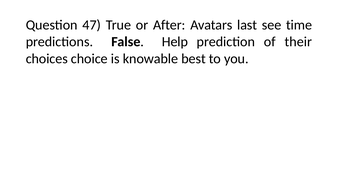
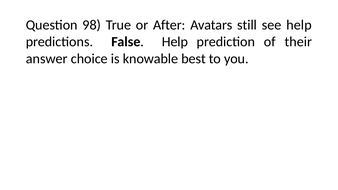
47: 47 -> 98
last: last -> still
see time: time -> help
choices: choices -> answer
